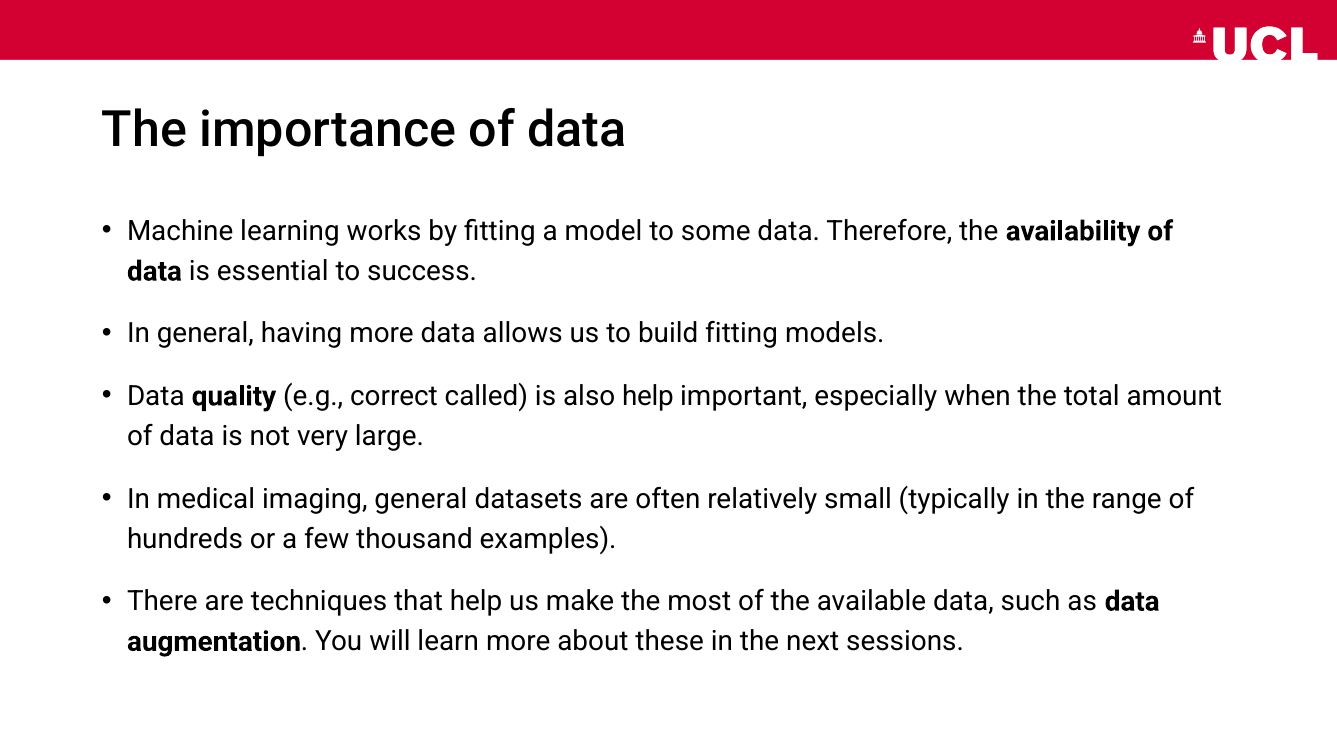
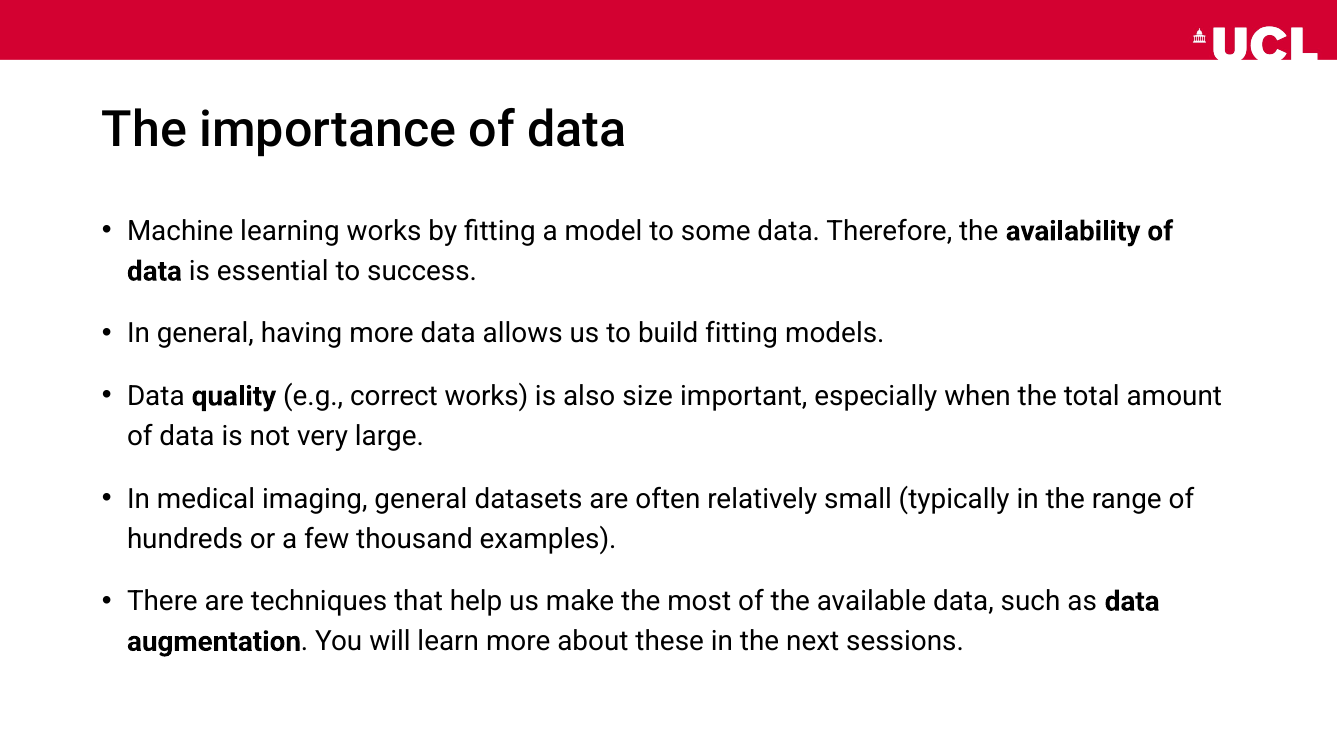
correct called: called -> works
also help: help -> size
